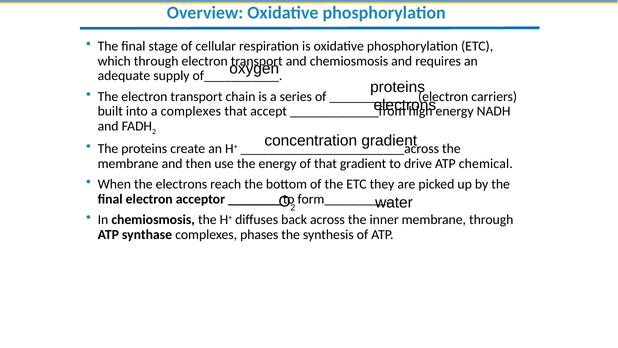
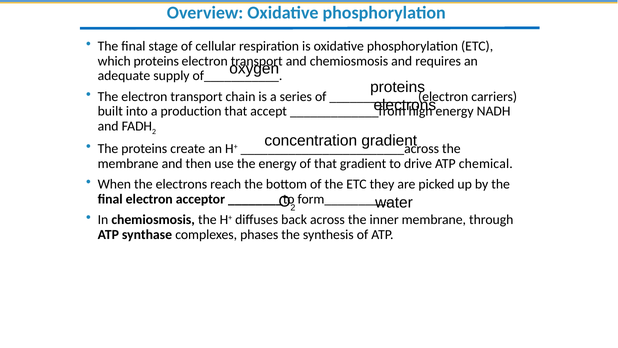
which through: through -> proteins
a complexes: complexes -> production
